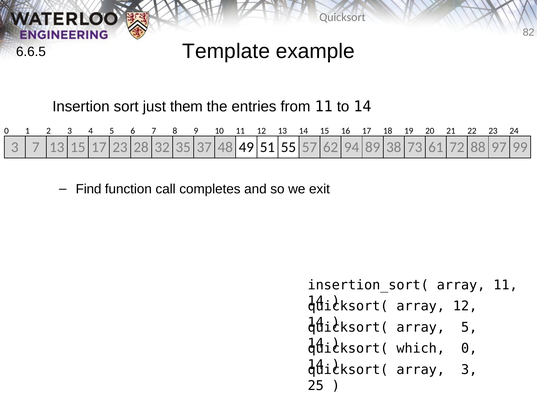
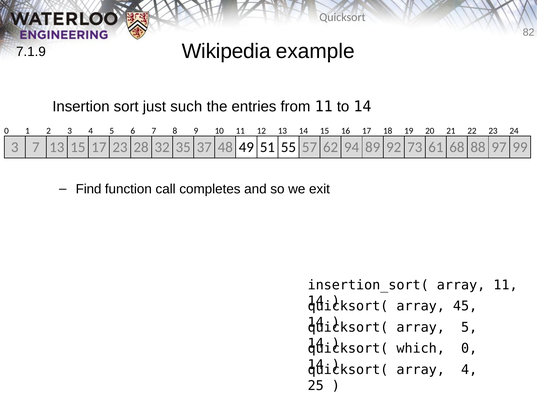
Template: Template -> Wikipedia
6.6.5: 6.6.5 -> 7.1.9
them: them -> such
38: 38 -> 92
72: 72 -> 68
array 12: 12 -> 45
array 3: 3 -> 4
